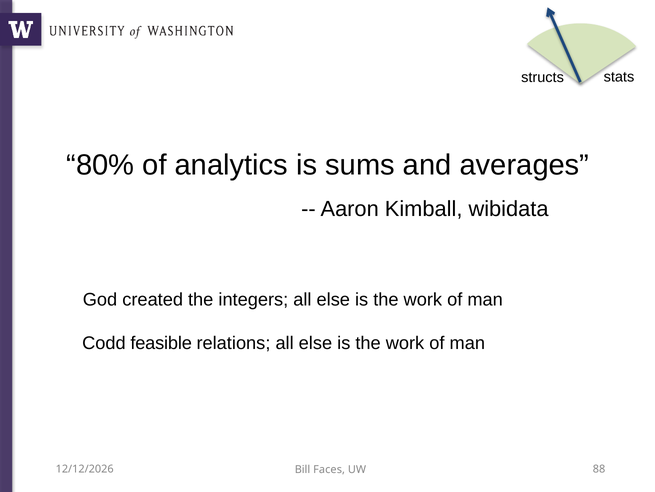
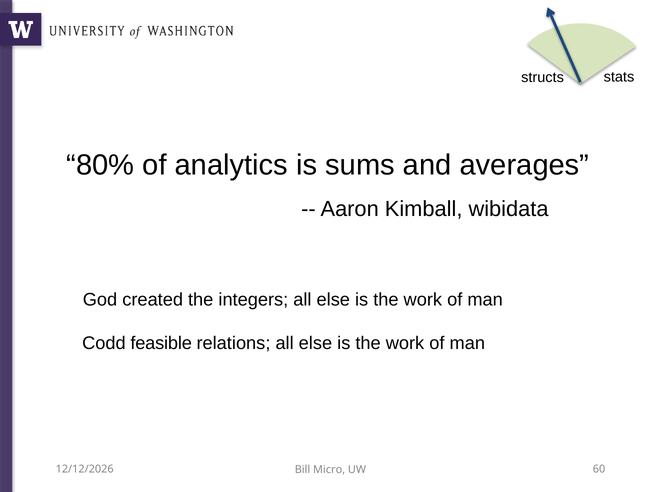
88: 88 -> 60
Faces: Faces -> Micro
